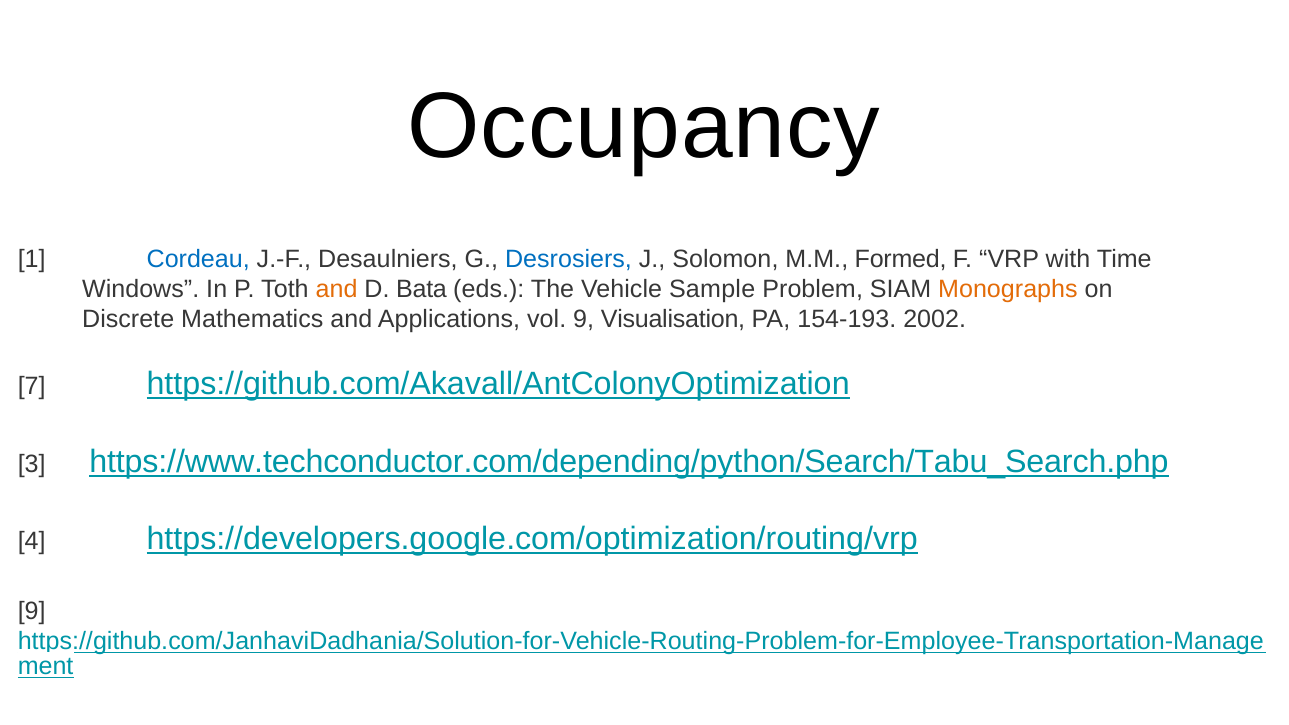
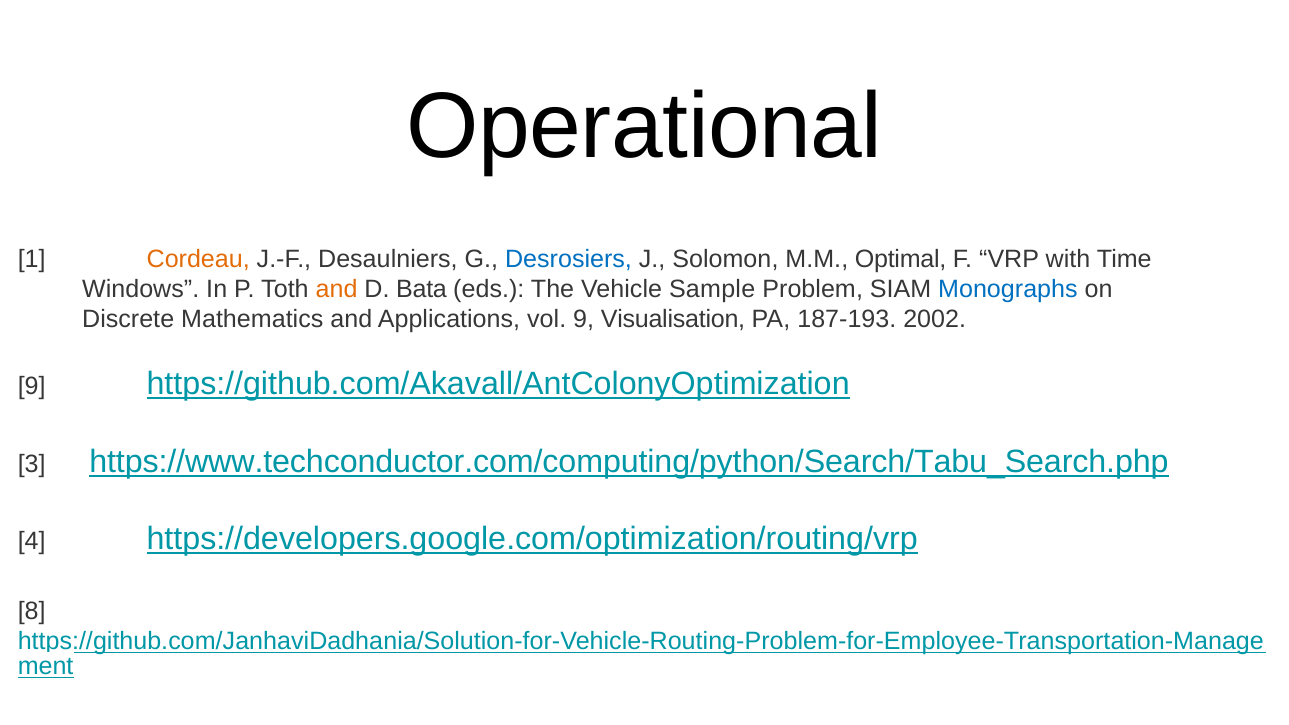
Occupancy: Occupancy -> Operational
Cordeau colour: blue -> orange
Formed: Formed -> Optimal
Monographs colour: orange -> blue
154-193: 154-193 -> 187-193
7 at (32, 386): 7 -> 9
https://www.techconductor.com/depending/python/Search/Tabu_Search.php: https://www.techconductor.com/depending/python/Search/Tabu_Search.php -> https://www.techconductor.com/computing/python/Search/Tabu_Search.php
9 at (32, 611): 9 -> 8
